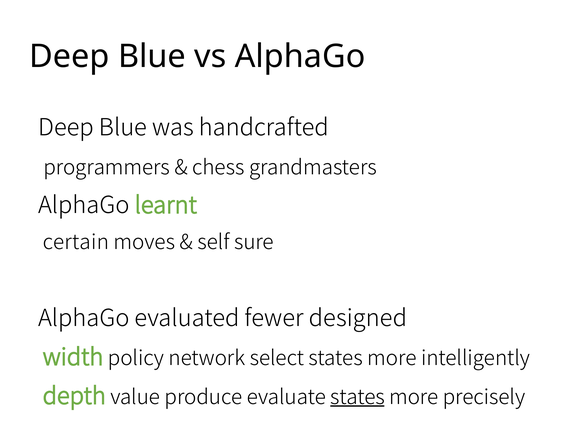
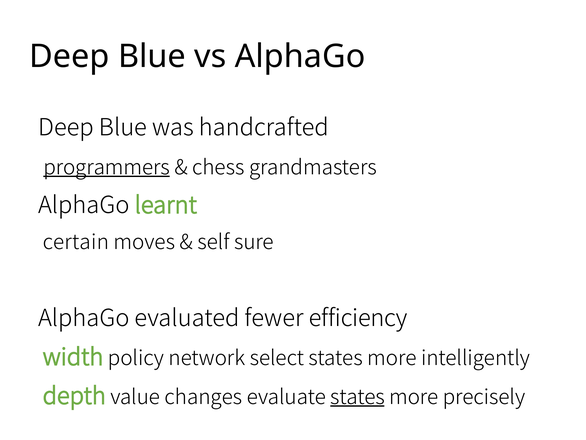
programmers underline: none -> present
designed: designed -> efficiency
produce: produce -> changes
